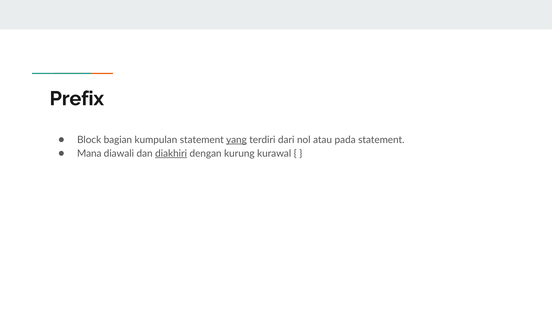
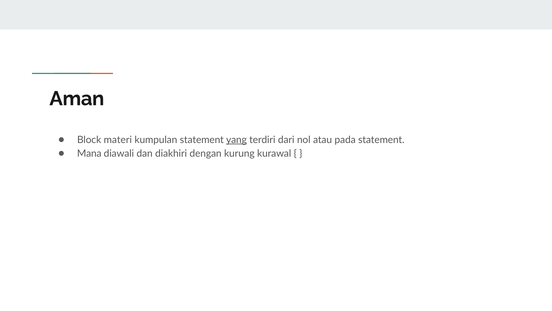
Prefix: Prefix -> Aman
bagian: bagian -> materi
diakhiri underline: present -> none
